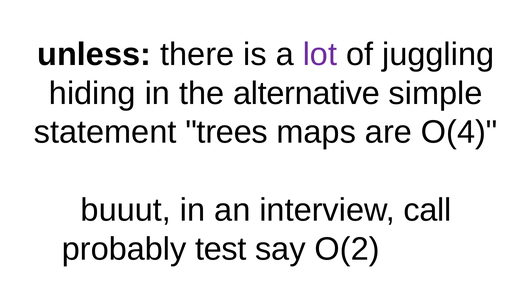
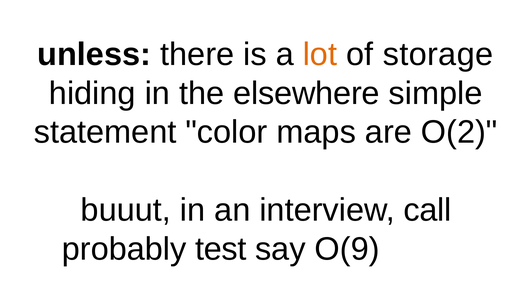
lot colour: purple -> orange
juggling: juggling -> storage
alternative: alternative -> elsewhere
trees: trees -> color
O(4: O(4 -> O(2
O(2: O(2 -> O(9
